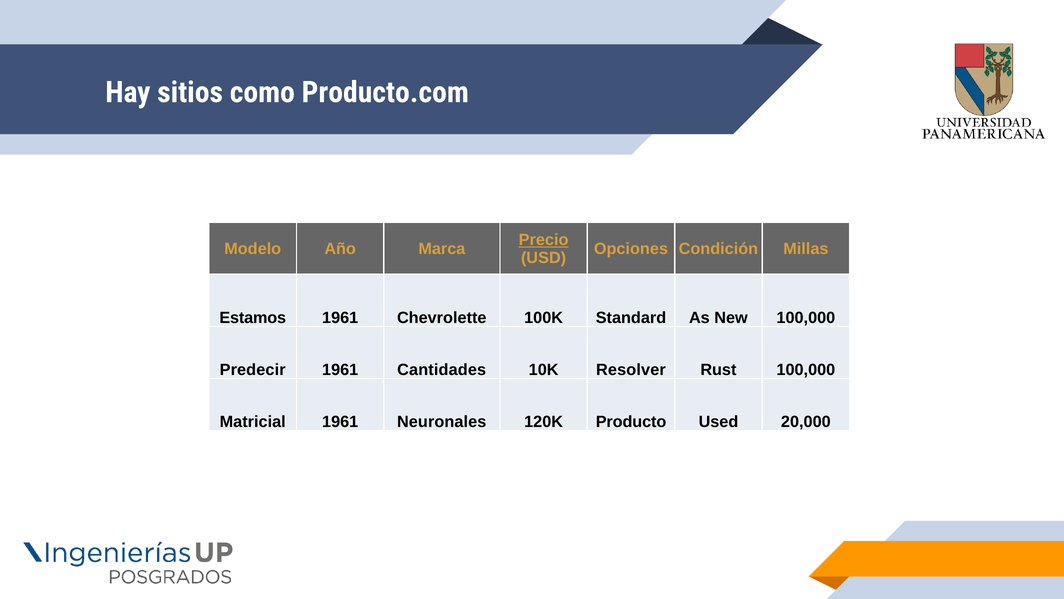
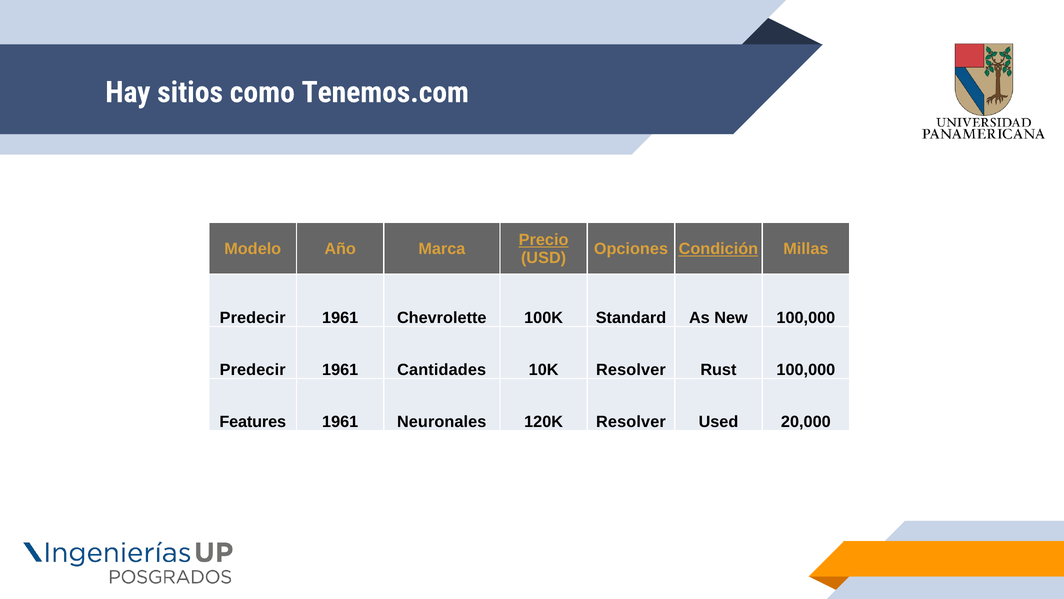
Producto.com: Producto.com -> Tenemos.com
Condición underline: none -> present
Estamos at (253, 317): Estamos -> Predecir
Matricial: Matricial -> Features
120K Producto: Producto -> Resolver
